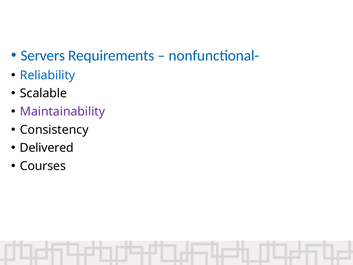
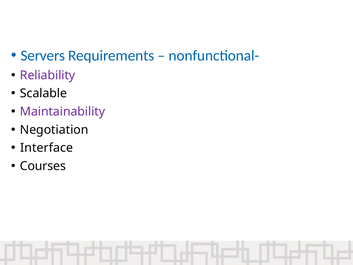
Reliability colour: blue -> purple
Consistency: Consistency -> Negotiation
Delivered: Delivered -> Interface
